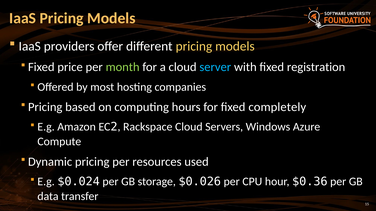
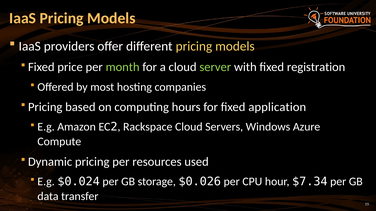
server colour: light blue -> light green
completely: completely -> application
$0.36: $0.36 -> $7.34
